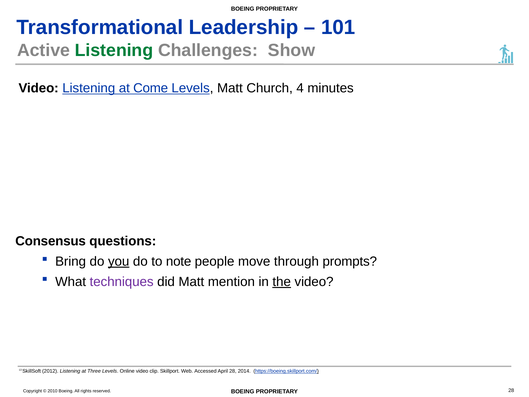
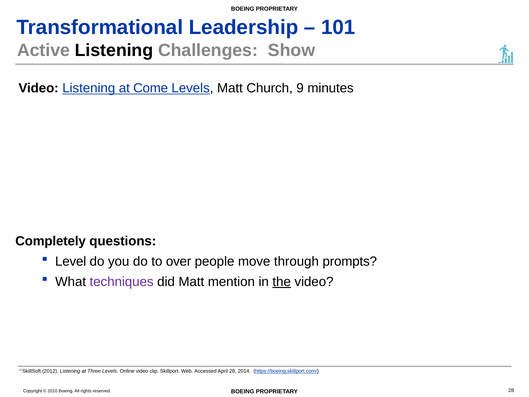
Listening at (114, 50) colour: green -> black
4: 4 -> 9
Consensus: Consensus -> Completely
Bring: Bring -> Level
you underline: present -> none
note: note -> over
